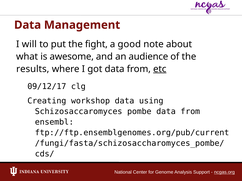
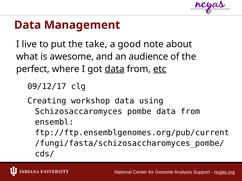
will: will -> live
fight: fight -> take
results: results -> perfect
data at (115, 69) underline: none -> present
